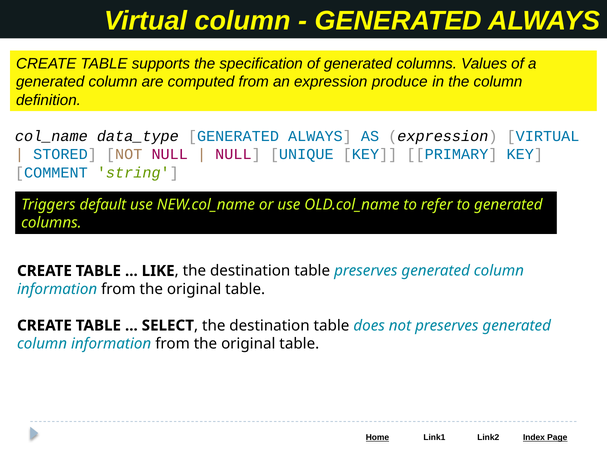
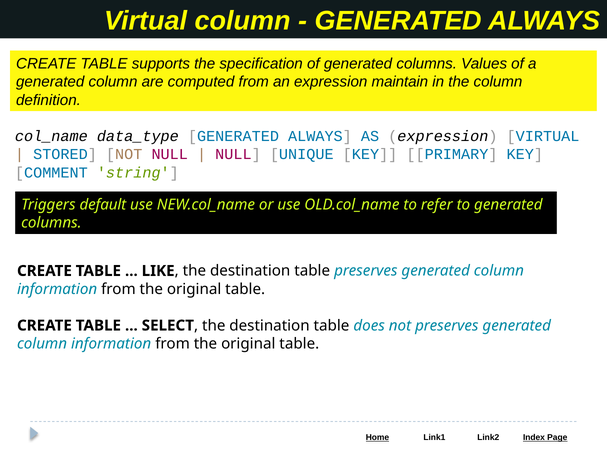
produce: produce -> maintain
